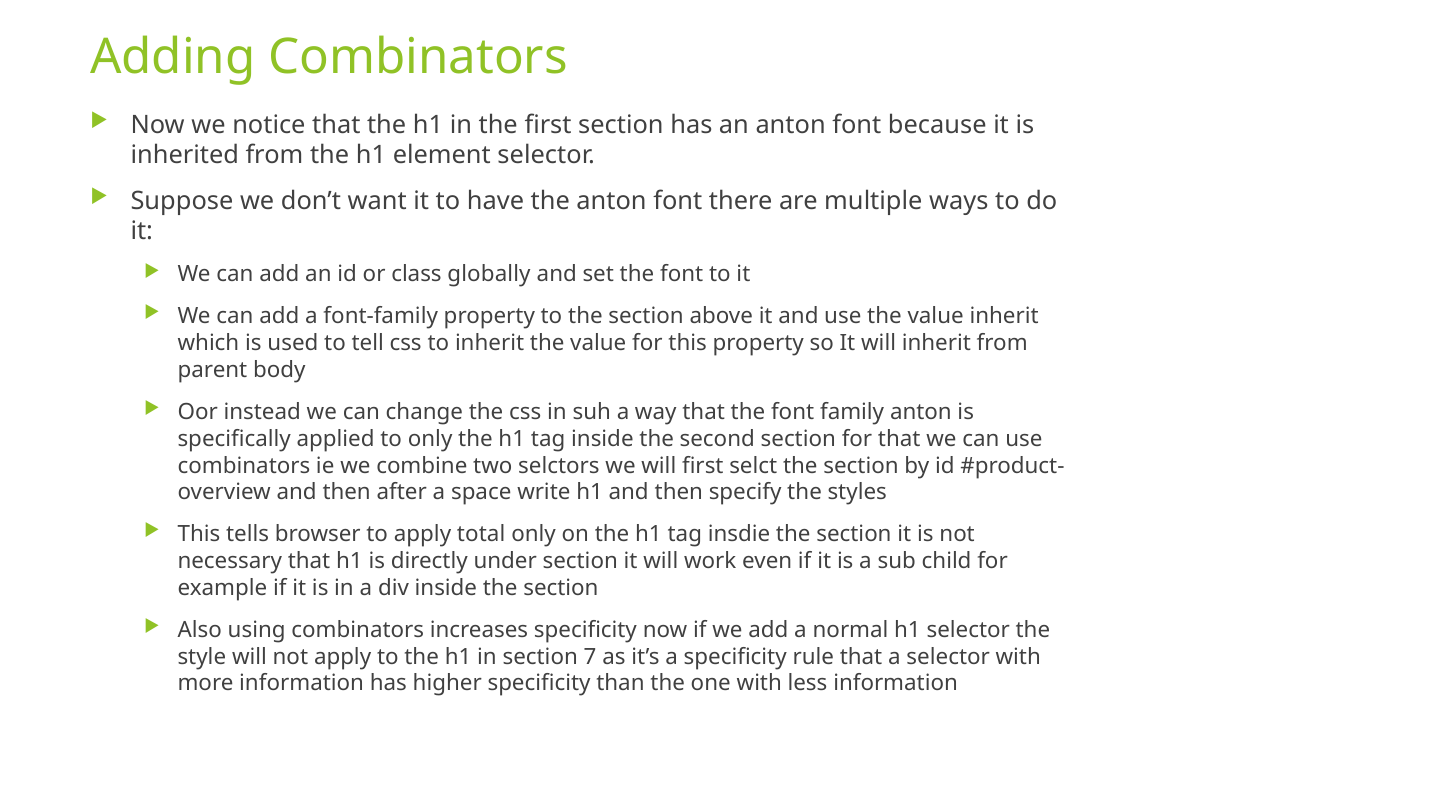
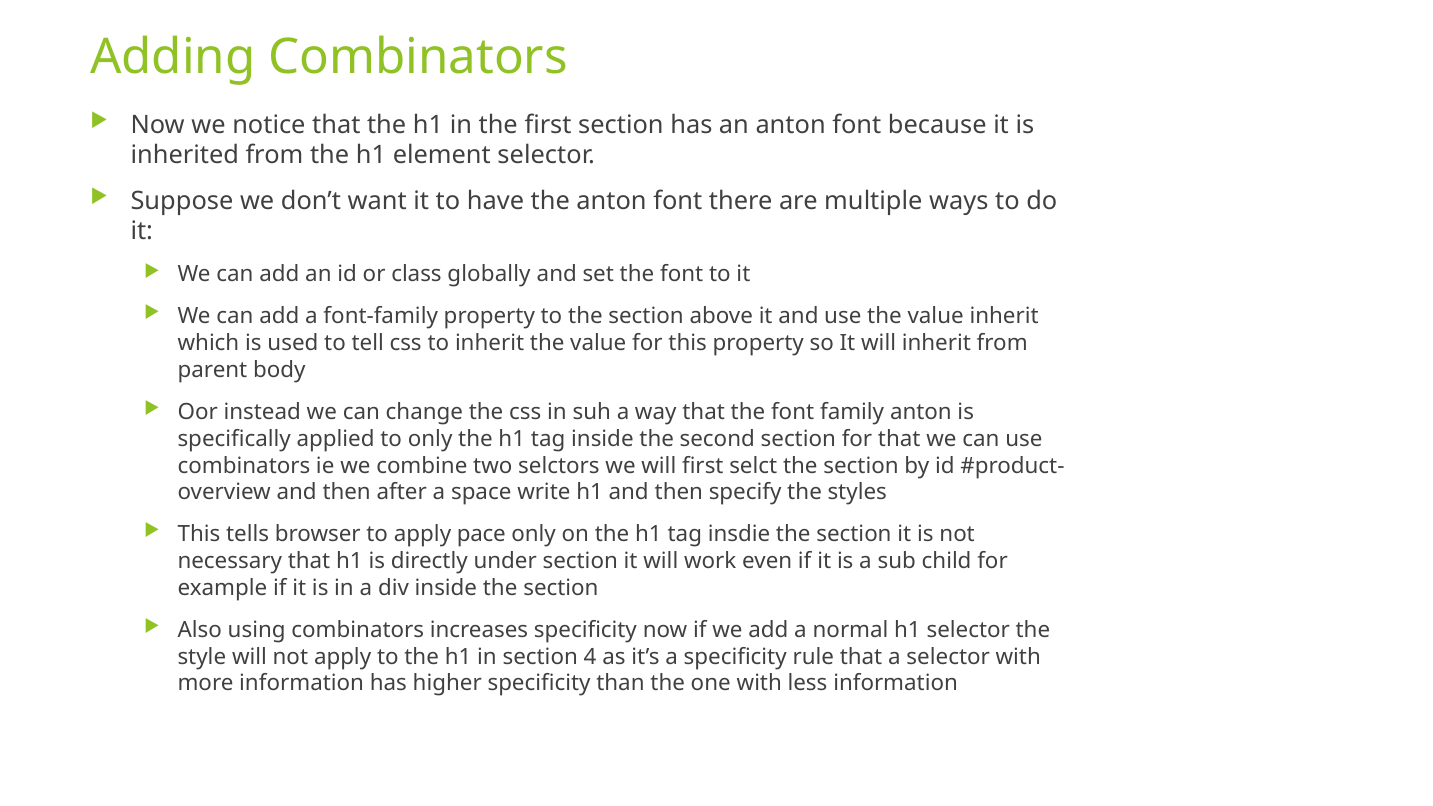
total: total -> pace
7: 7 -> 4
